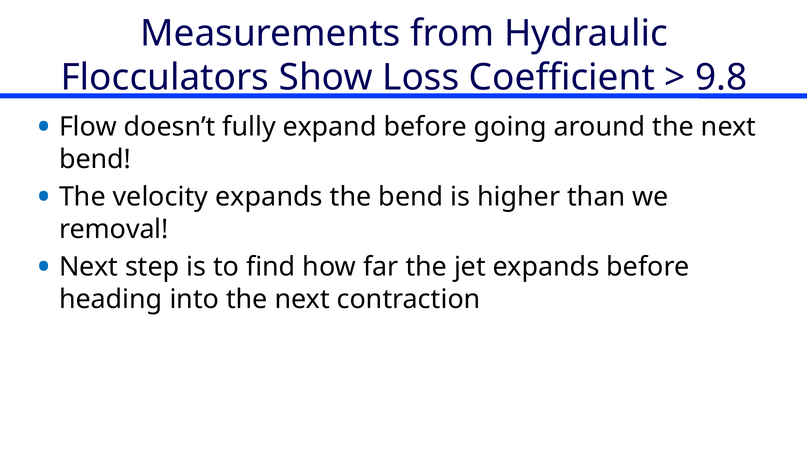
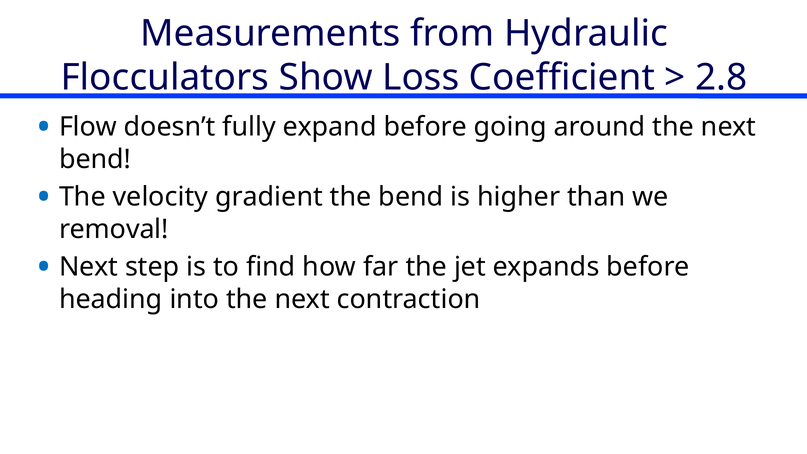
9.8: 9.8 -> 2.8
velocity expands: expands -> gradient
